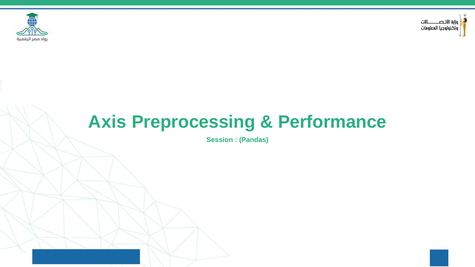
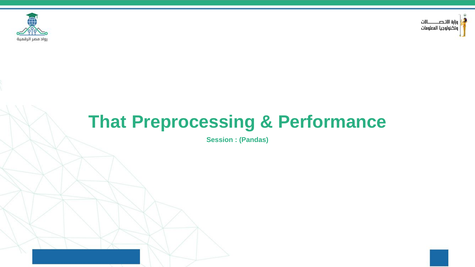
Axis: Axis -> That
